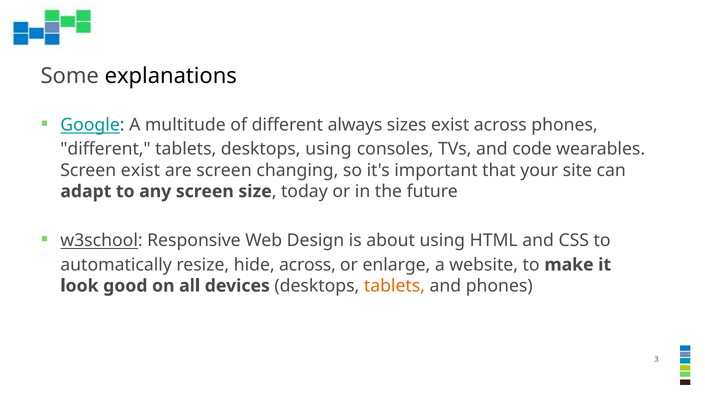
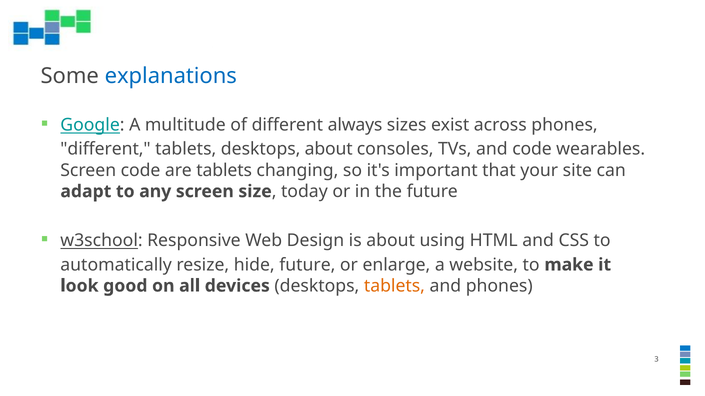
explanations colour: black -> blue
desktops using: using -> about
Screen exist: exist -> code
are screen: screen -> tablets
hide across: across -> future
